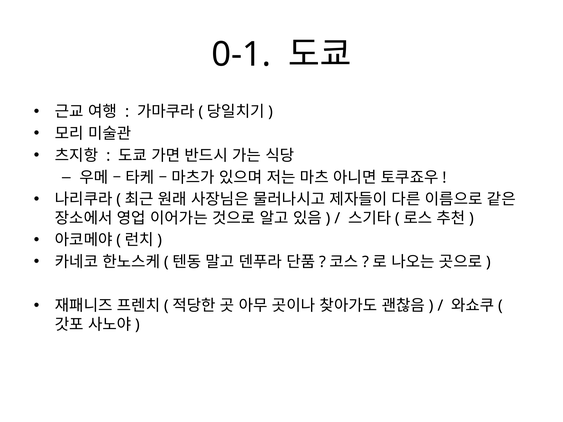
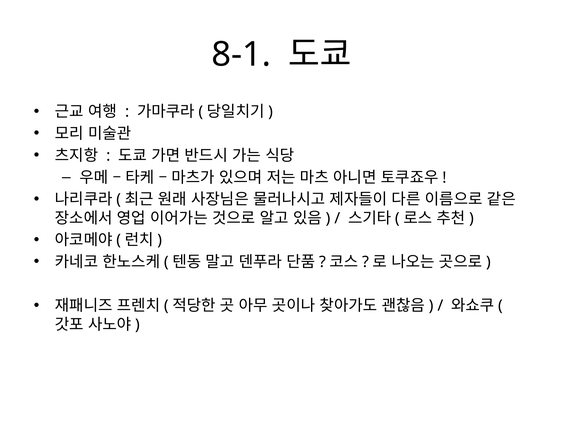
0-1: 0-1 -> 8-1
